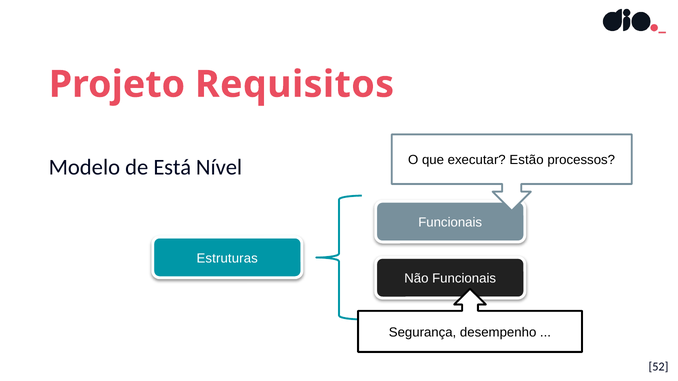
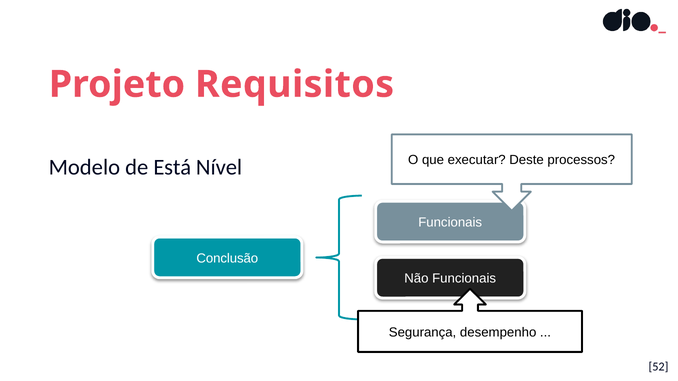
Estão: Estão -> Deste
Estruturas: Estruturas -> Conclusão
